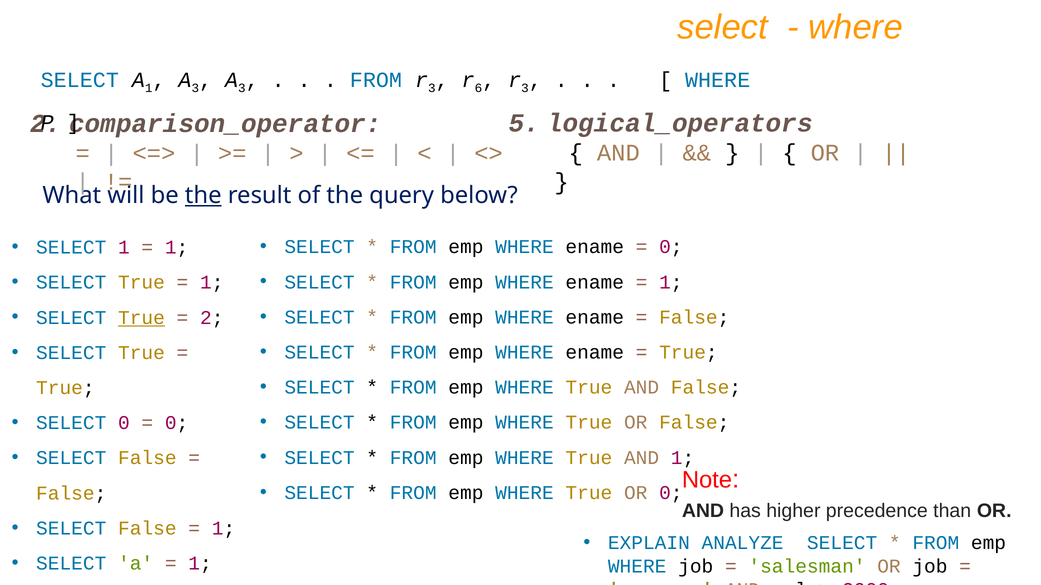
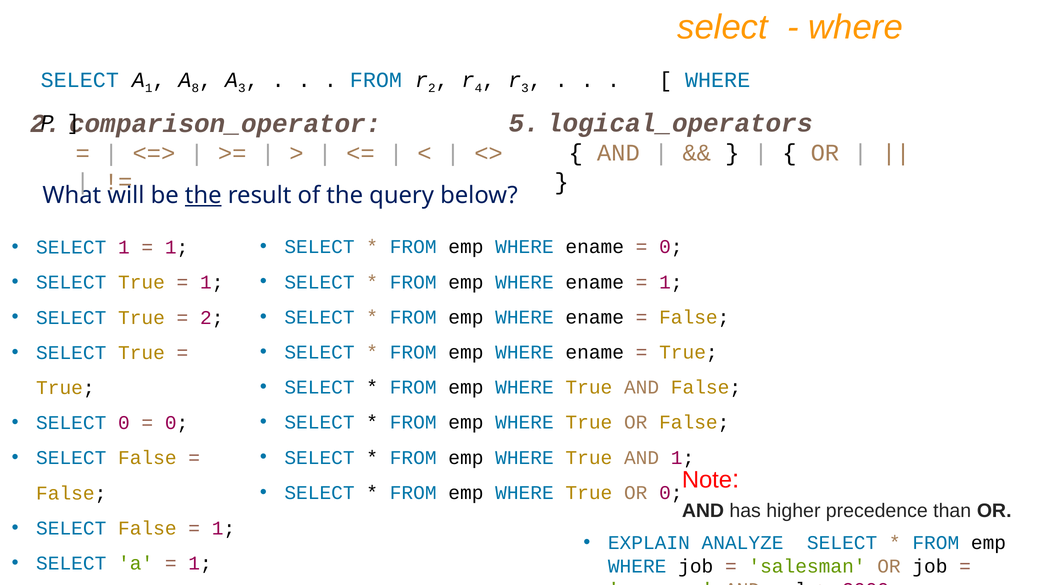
3 at (195, 88): 3 -> 8
3 at (432, 88): 3 -> 2
6: 6 -> 4
True at (141, 318) underline: present -> none
